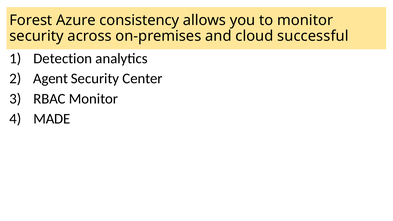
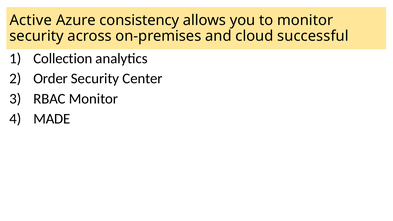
Forest: Forest -> Active
Detection: Detection -> Collection
Agent: Agent -> Order
